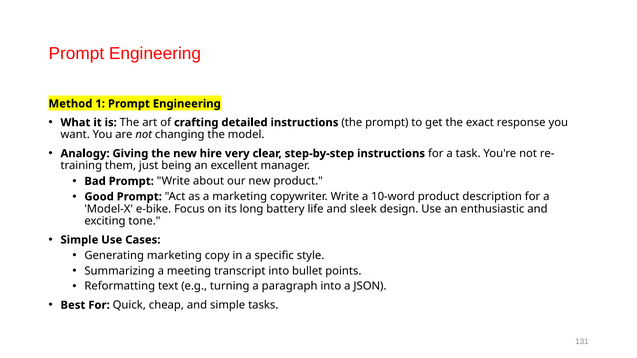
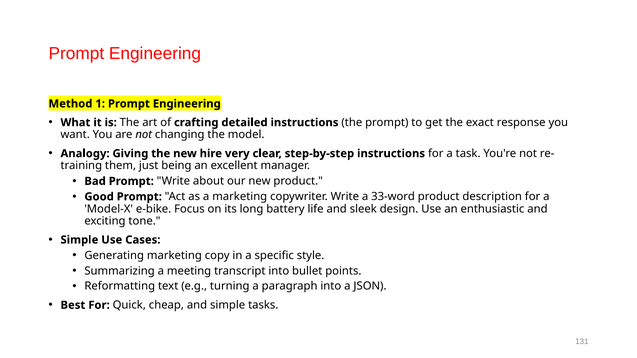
10-word: 10-word -> 33-word
